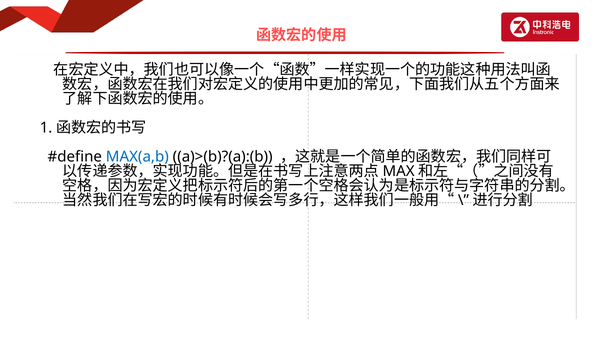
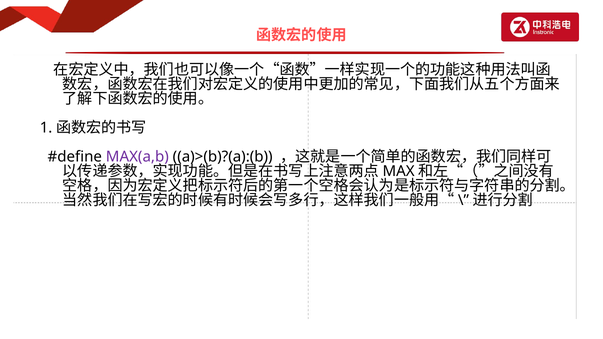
MAX(a,b colour: blue -> purple
